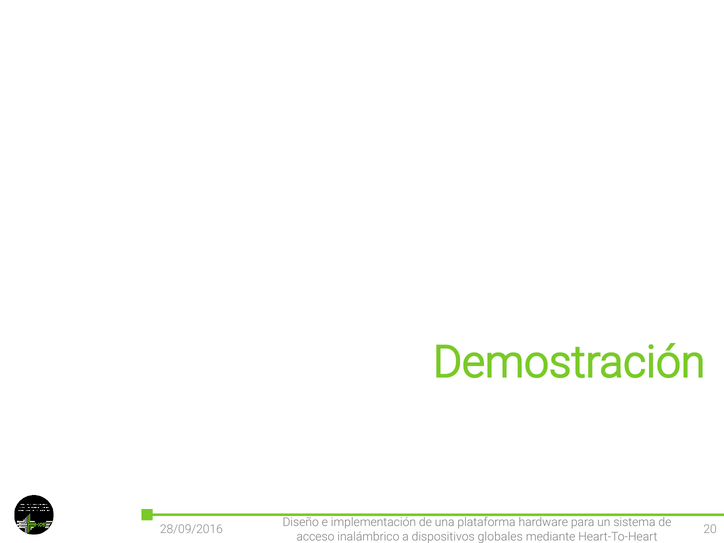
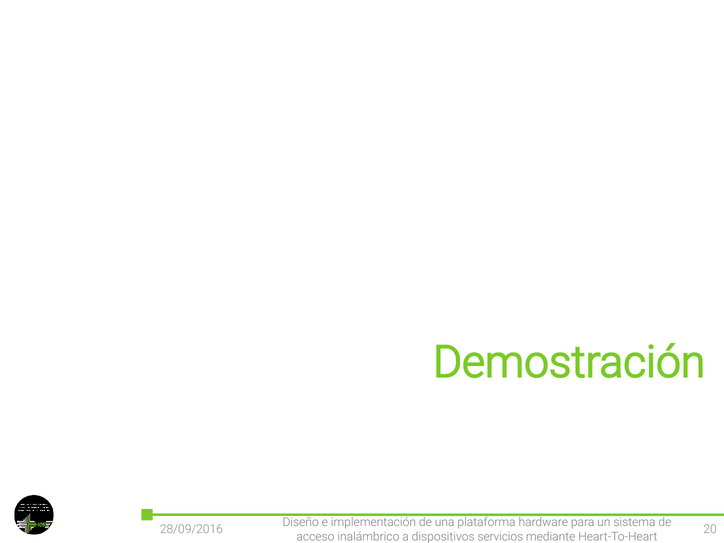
globales: globales -> servicios
